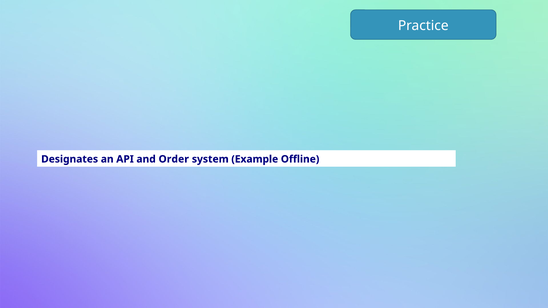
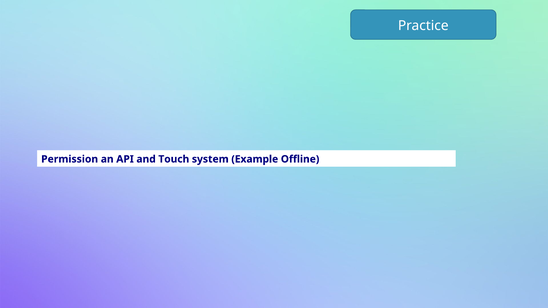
Designates: Designates -> Permission
Order: Order -> Touch
